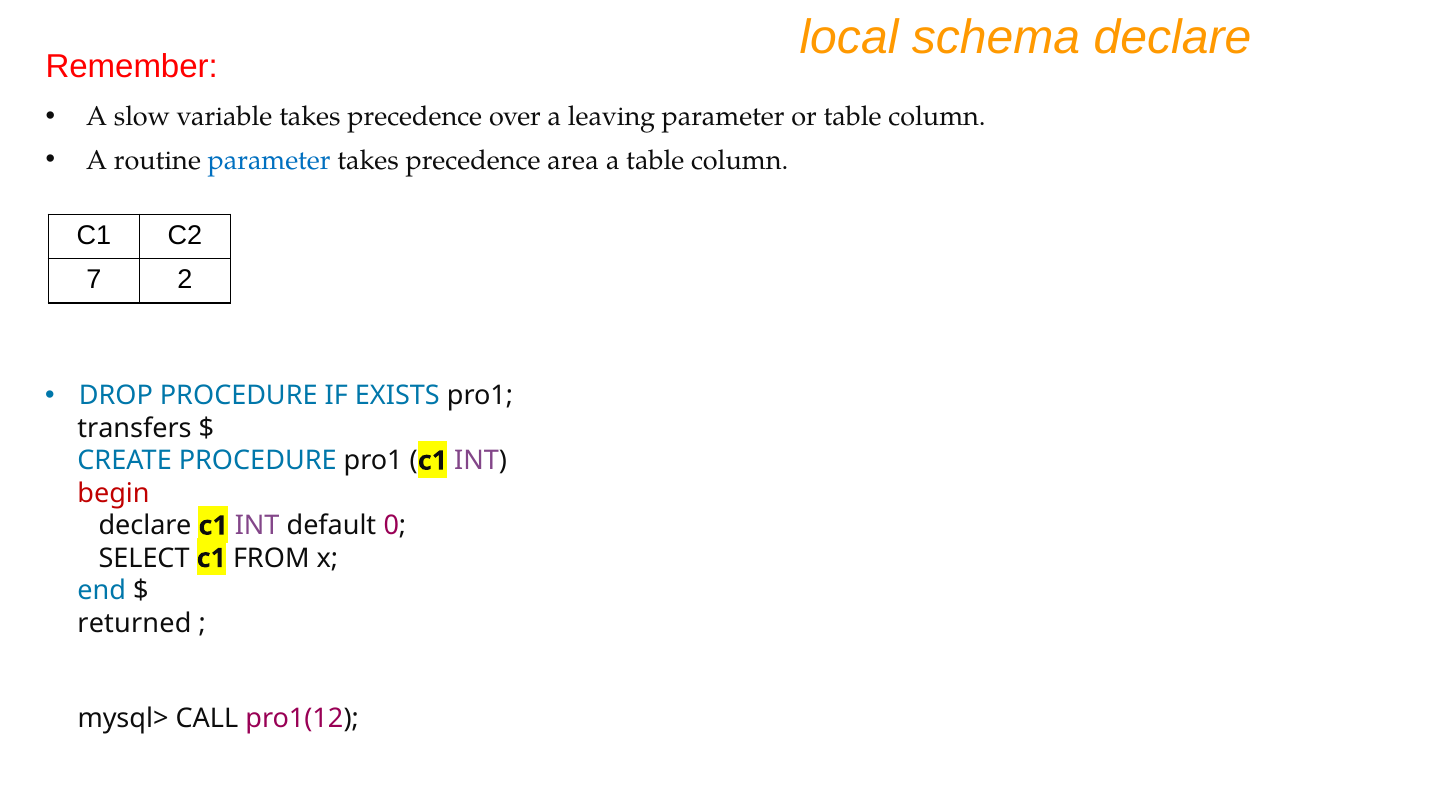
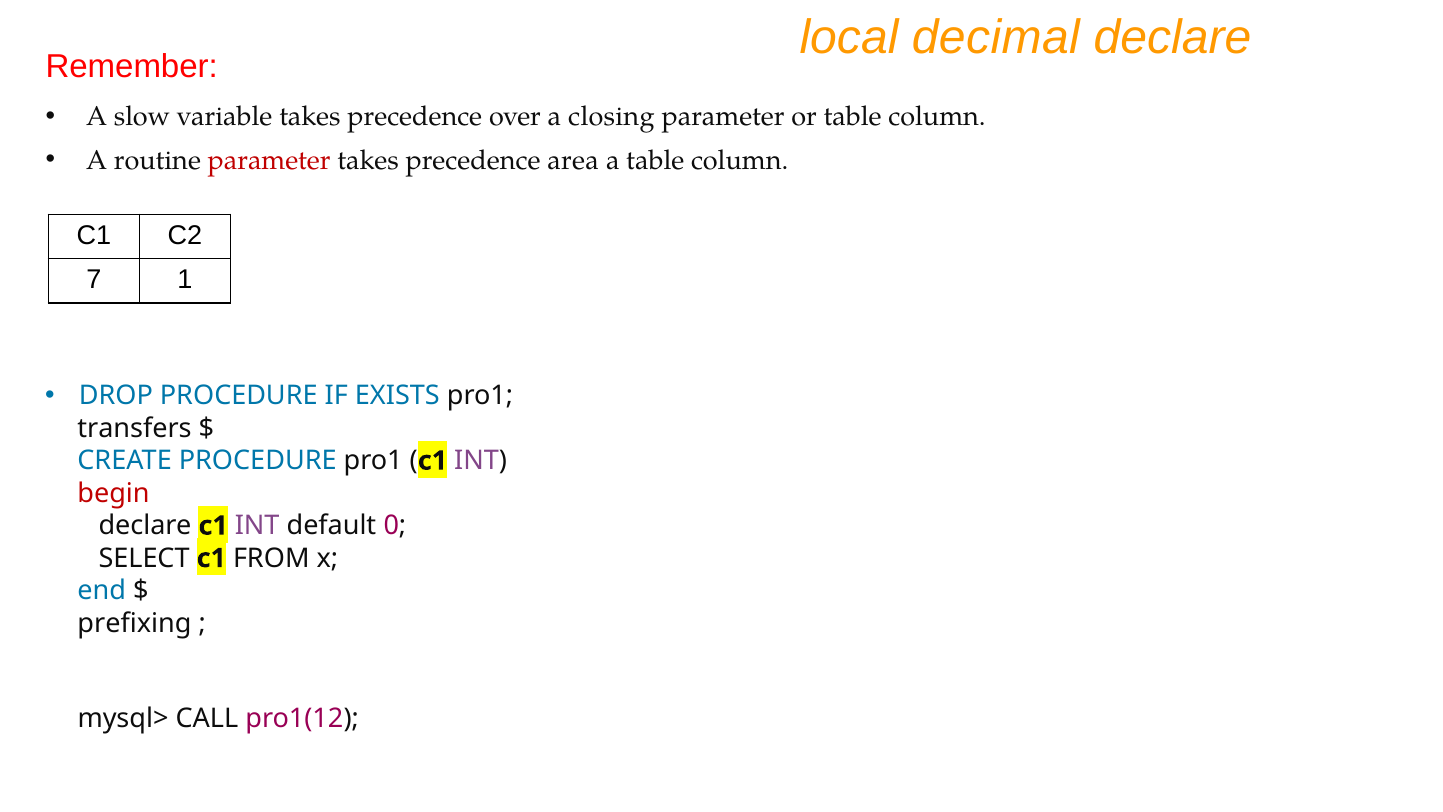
schema: schema -> decimal
leaving: leaving -> closing
parameter at (269, 160) colour: blue -> red
2: 2 -> 1
returned: returned -> prefixing
